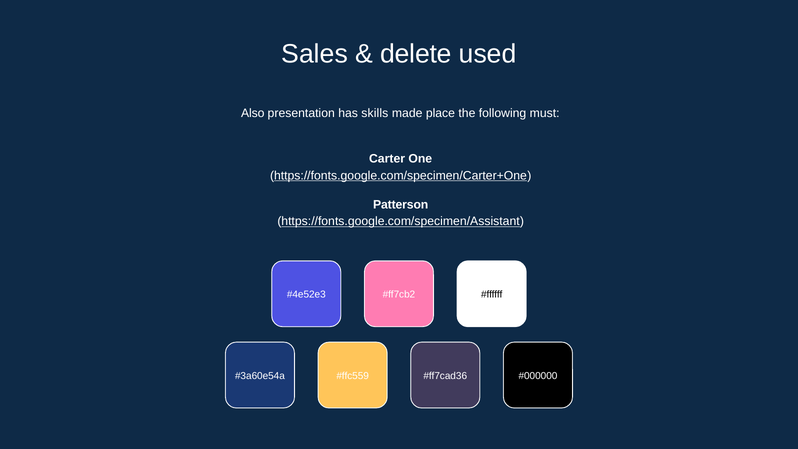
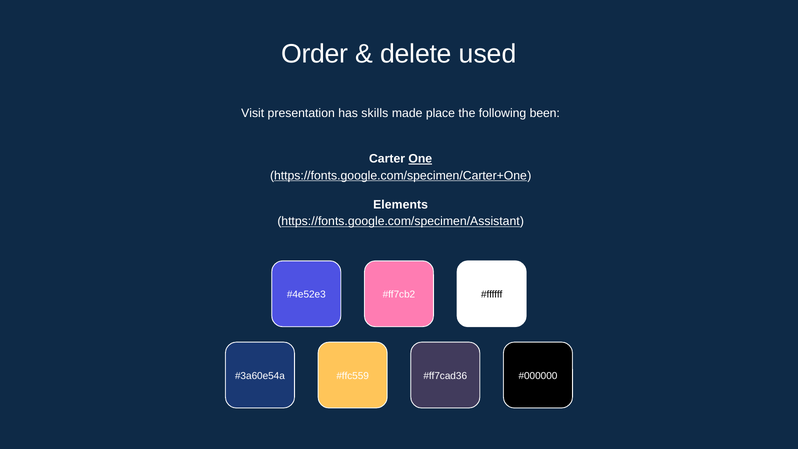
Sales: Sales -> Order
Also: Also -> Visit
must: must -> been
One underline: none -> present
Patterson: Patterson -> Elements
